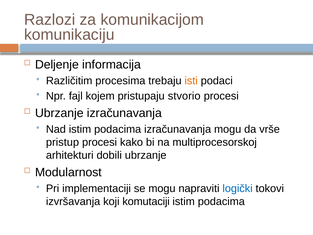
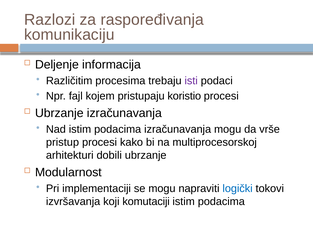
komunikacijom: komunikacijom -> raspoređivanja
isti colour: orange -> purple
stvorio: stvorio -> koristio
